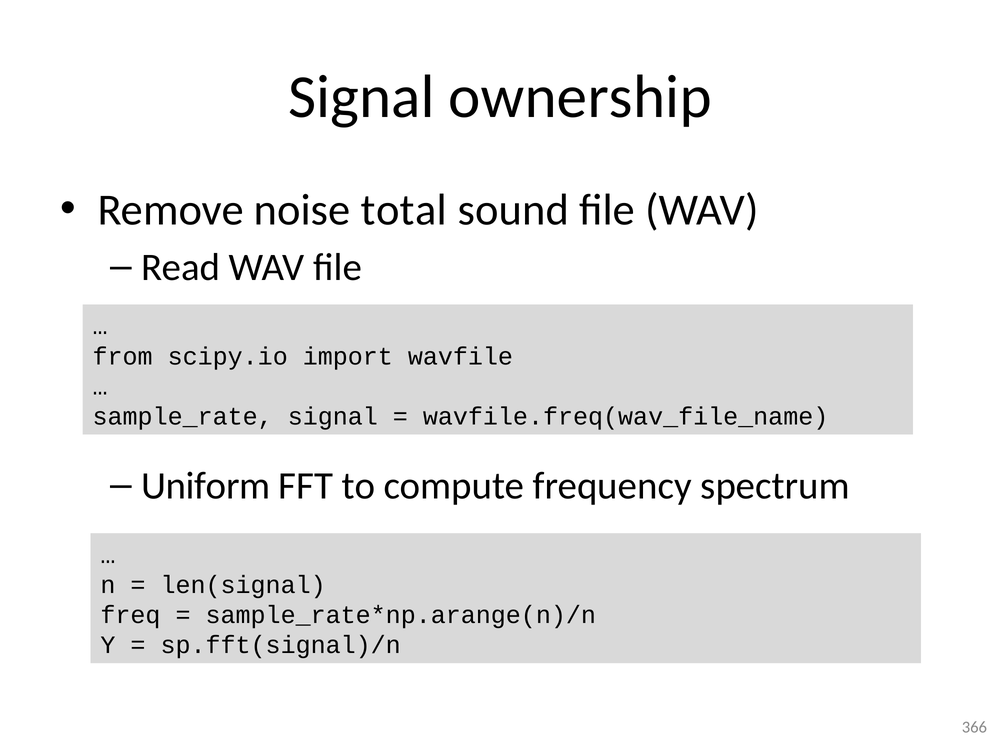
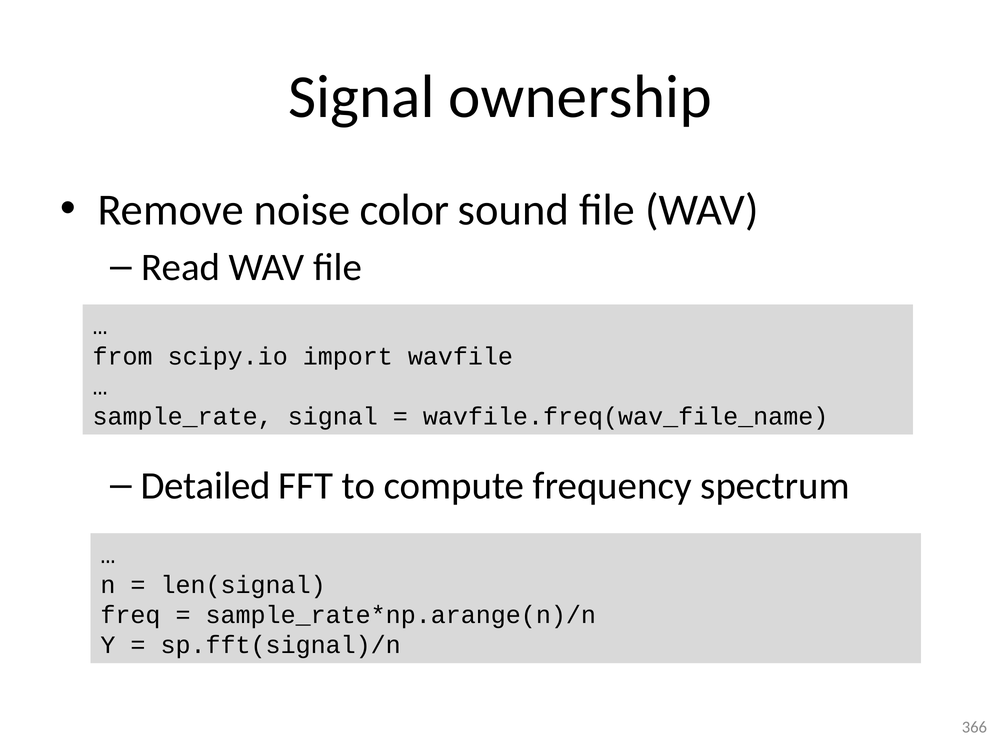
total: total -> color
Uniform: Uniform -> Detailed
